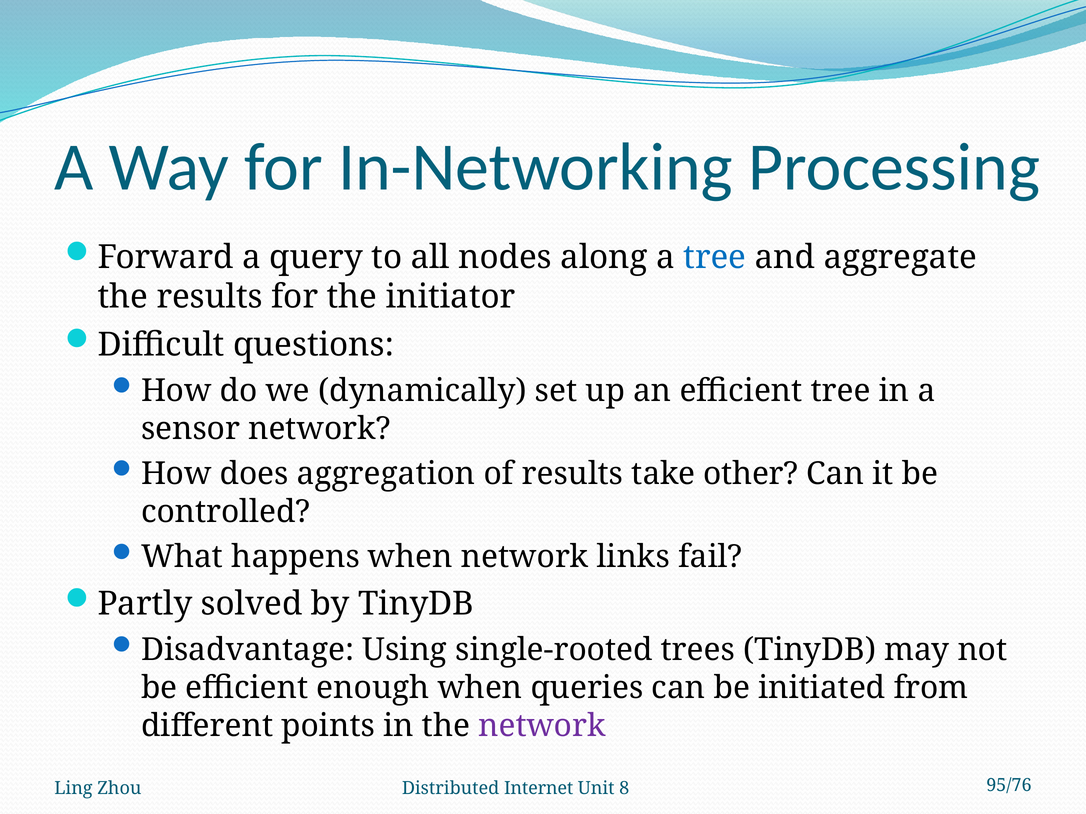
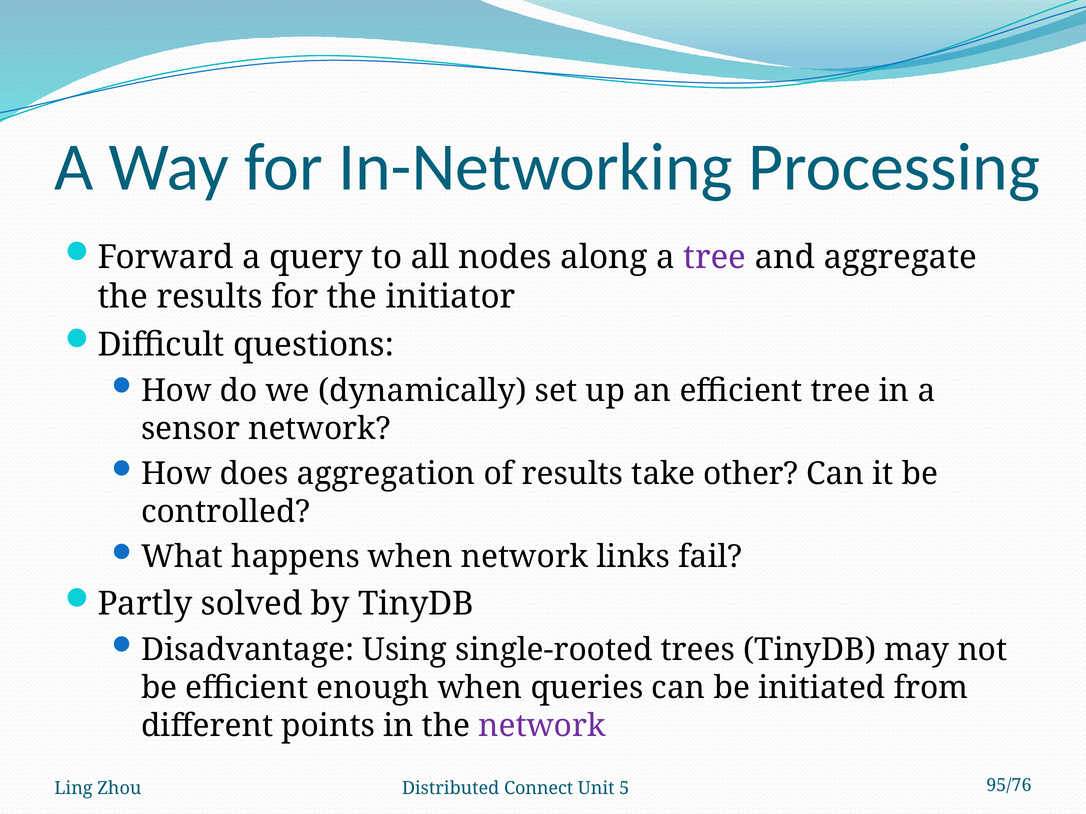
tree at (715, 257) colour: blue -> purple
Internet: Internet -> Connect
8: 8 -> 5
